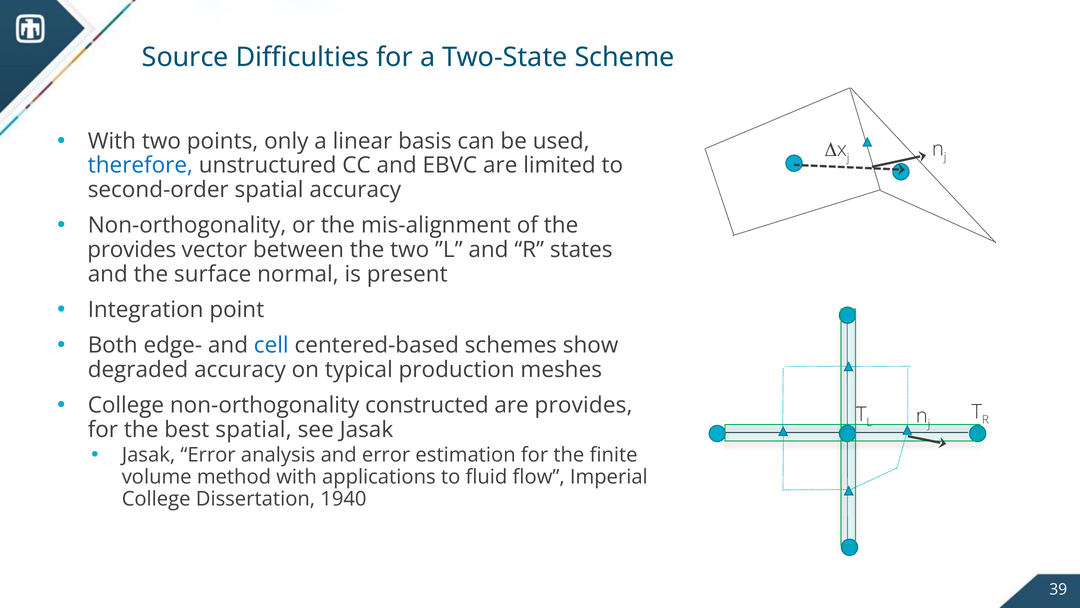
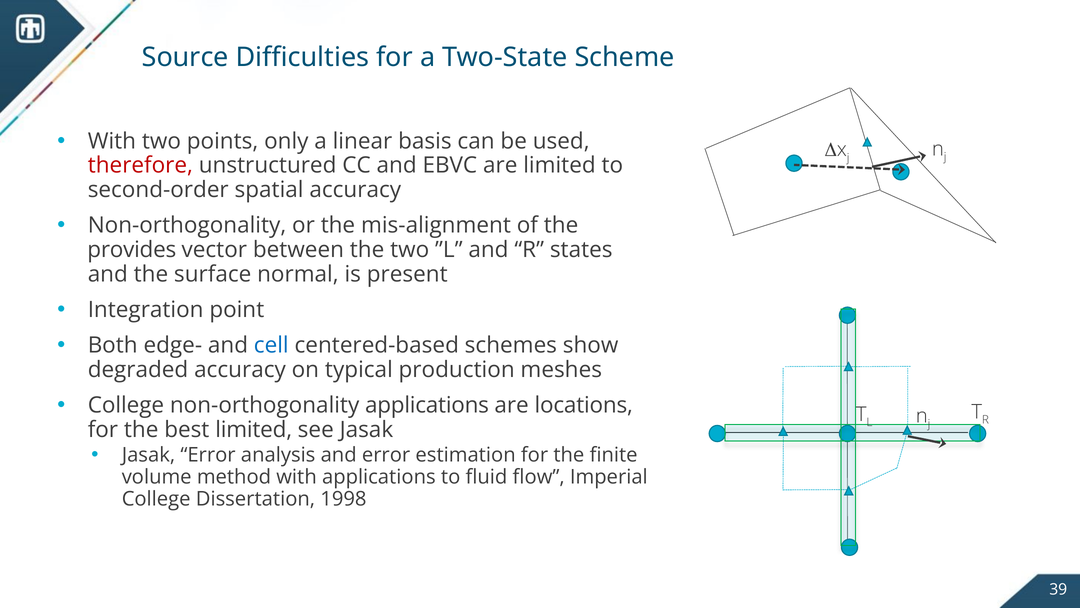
therefore colour: blue -> red
non-orthogonality constructed: constructed -> applications
are provides: provides -> locations
best spatial: spatial -> limited
1940: 1940 -> 1998
